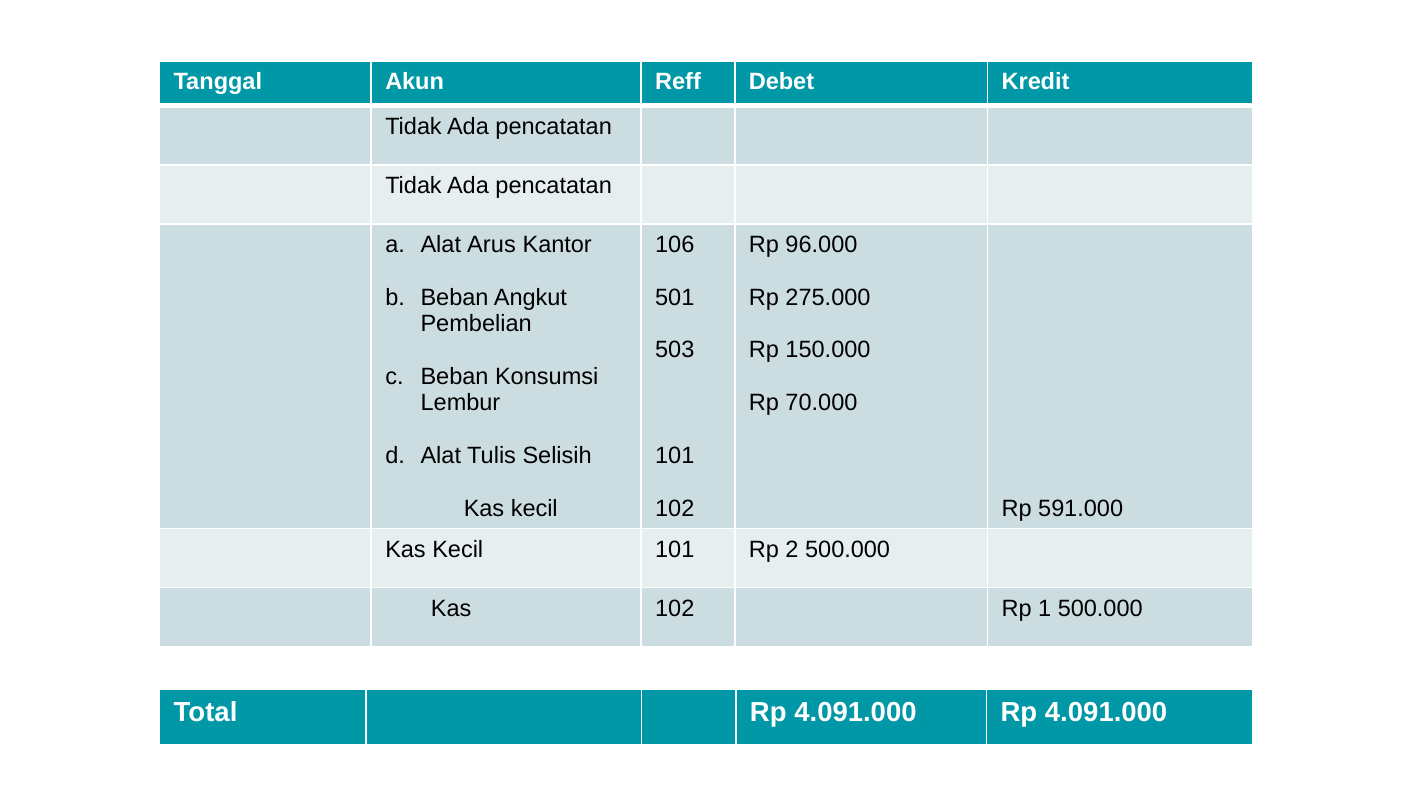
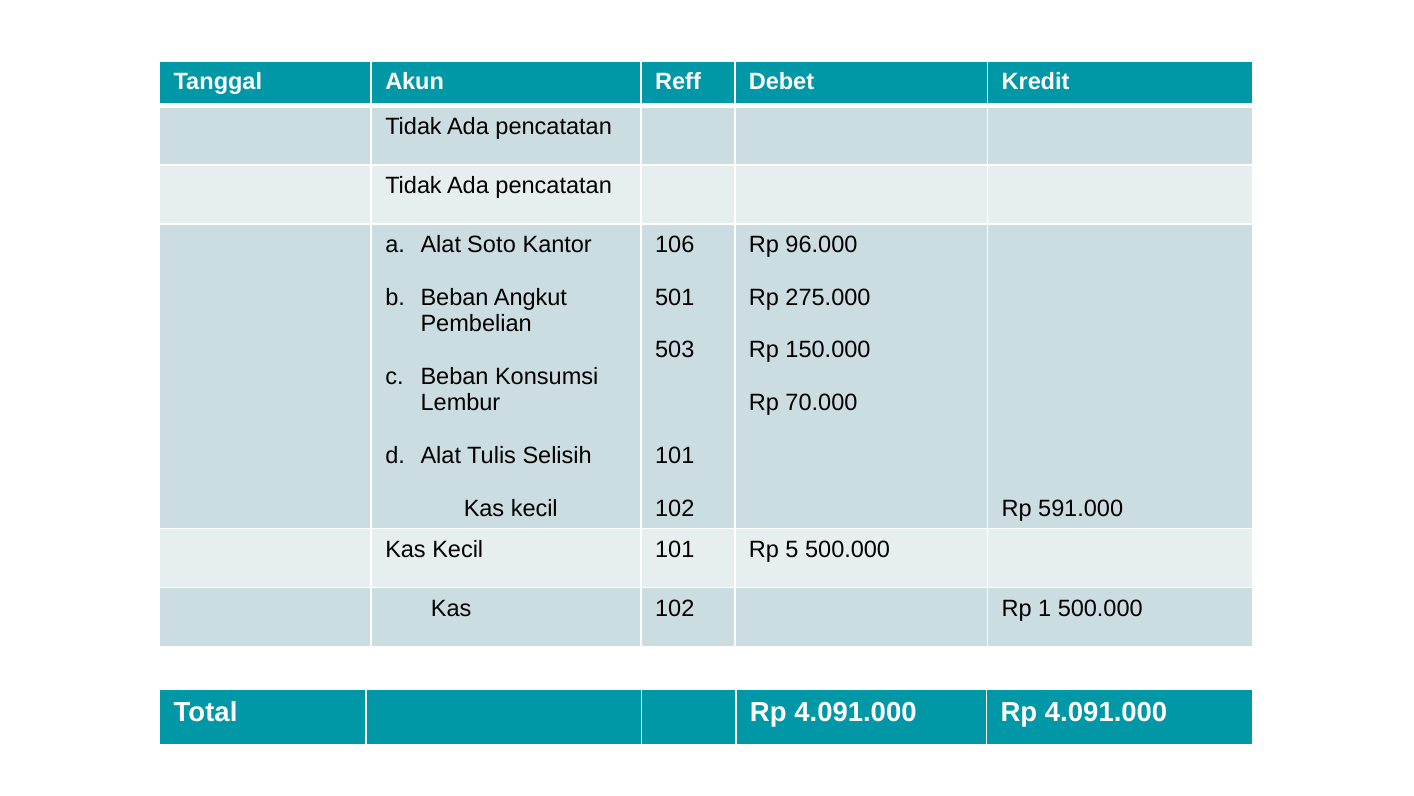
Arus: Arus -> Soto
2: 2 -> 5
